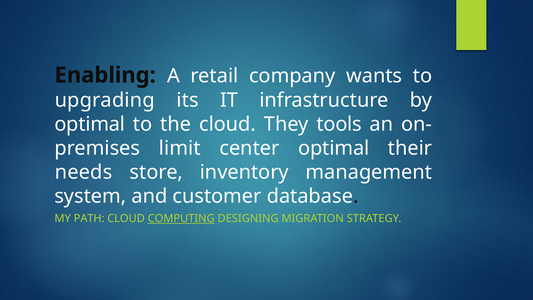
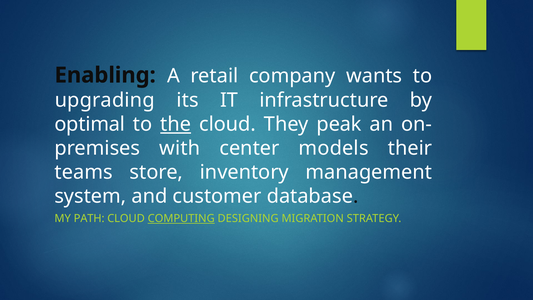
the underline: none -> present
tools: tools -> peak
limit: limit -> with
center optimal: optimal -> models
needs: needs -> teams
